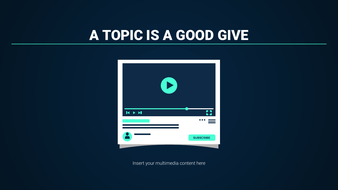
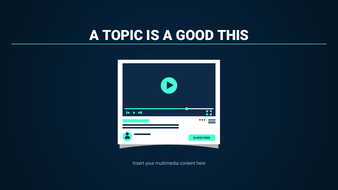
GIVE: GIVE -> THIS
